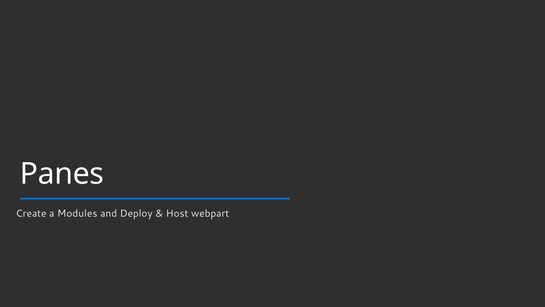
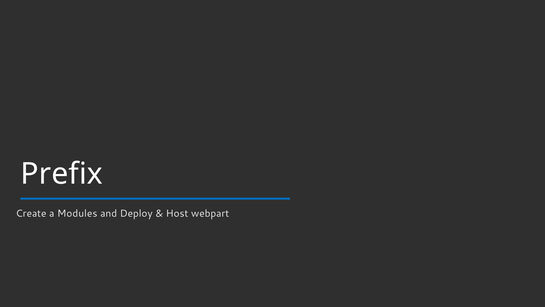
Panes: Panes -> Prefix
